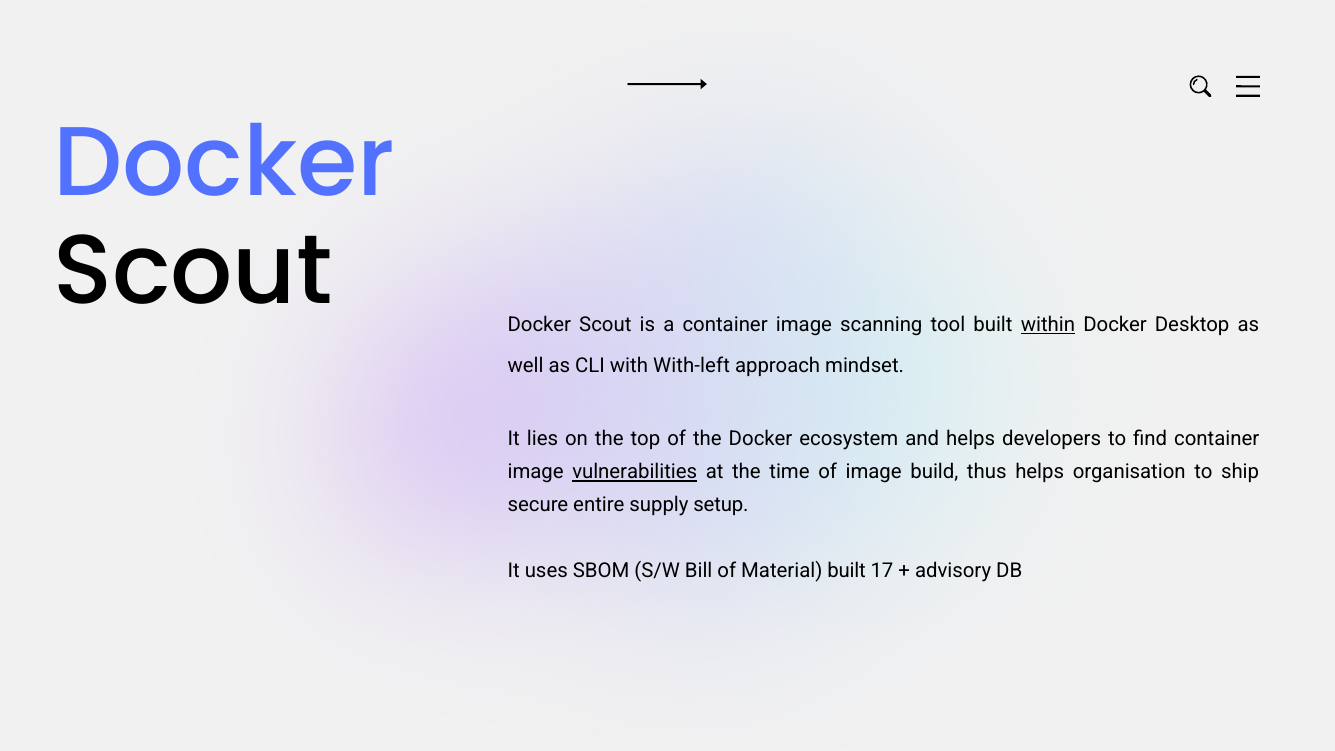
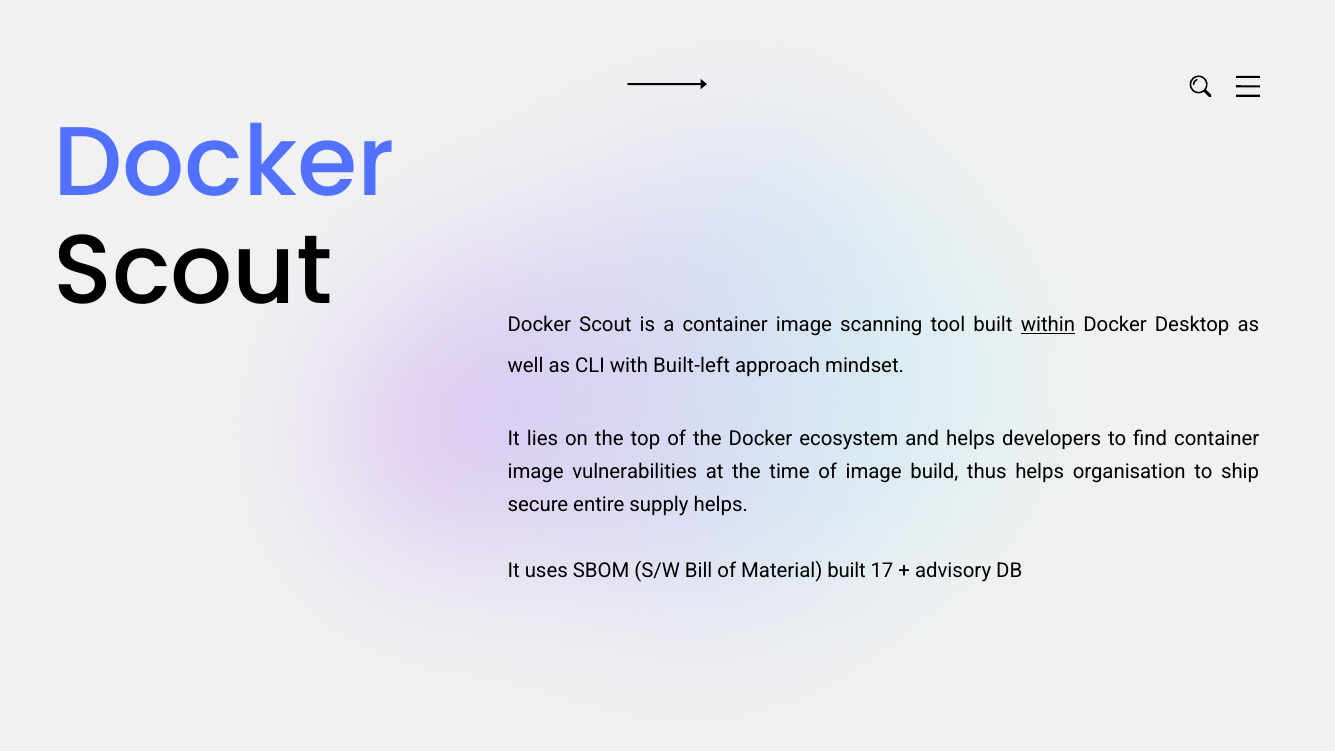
With-left: With-left -> Built-left
vulnerabilities underline: present -> none
supply setup: setup -> helps
